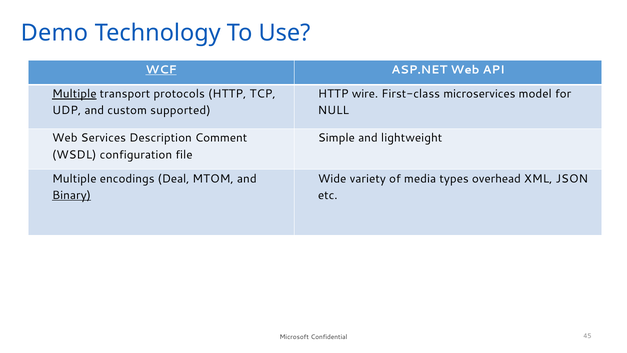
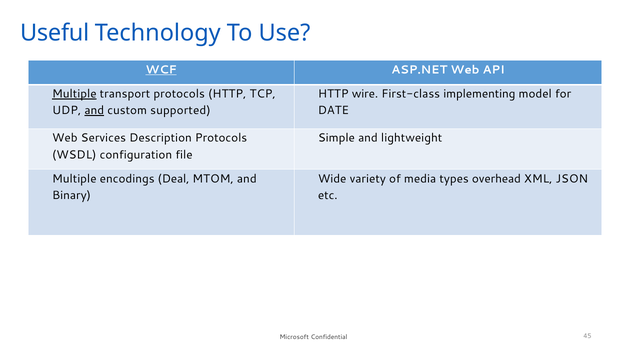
Demo: Demo -> Useful
microservices: microservices -> implementing
and at (94, 110) underline: none -> present
NULL: NULL -> DATE
Description Comment: Comment -> Protocols
Binary underline: present -> none
